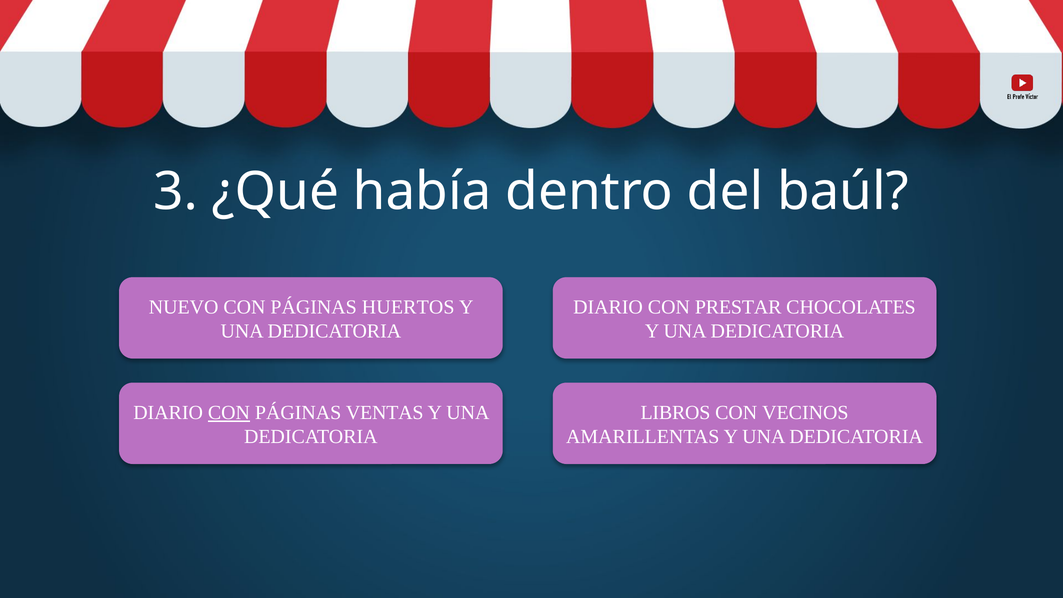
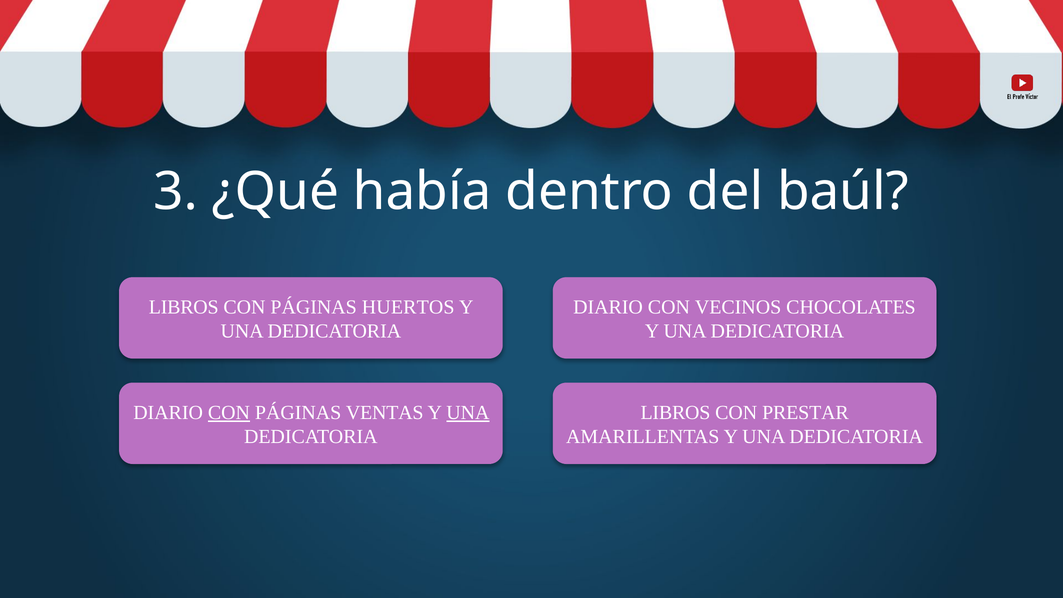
NUEVO at (184, 307): NUEVO -> LIBROS
PRESTAR: PRESTAR -> VECINOS
UNA at (468, 413) underline: none -> present
VECINOS: VECINOS -> PRESTAR
